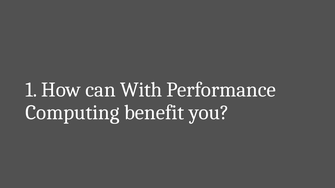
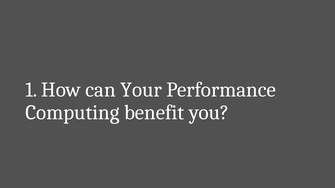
With: With -> Your
